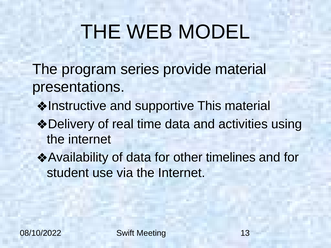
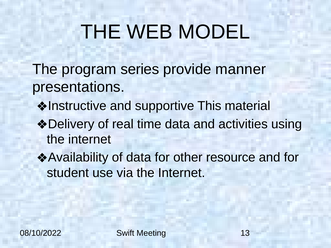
provide material: material -> manner
timelines: timelines -> resource
